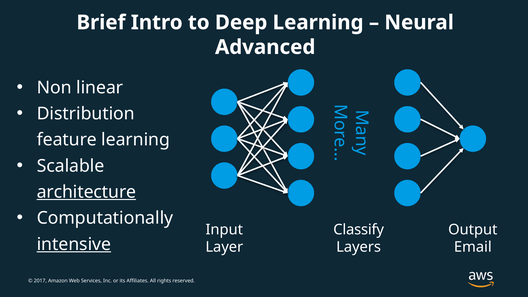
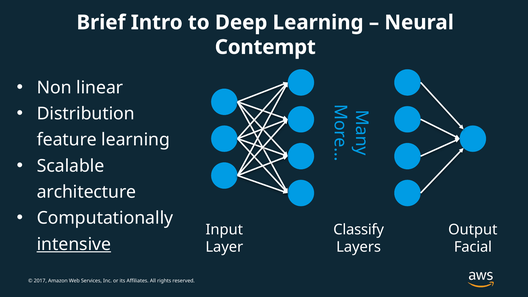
Advanced: Advanced -> Contempt
architecture underline: present -> none
Email: Email -> Facial
